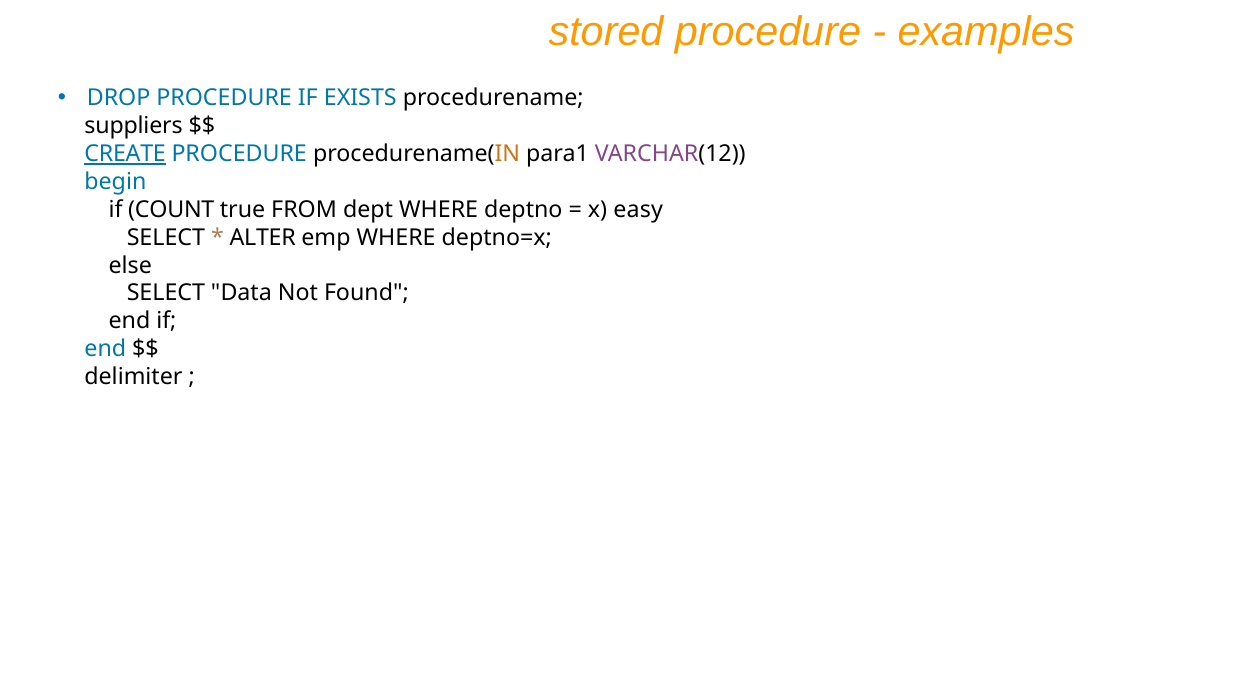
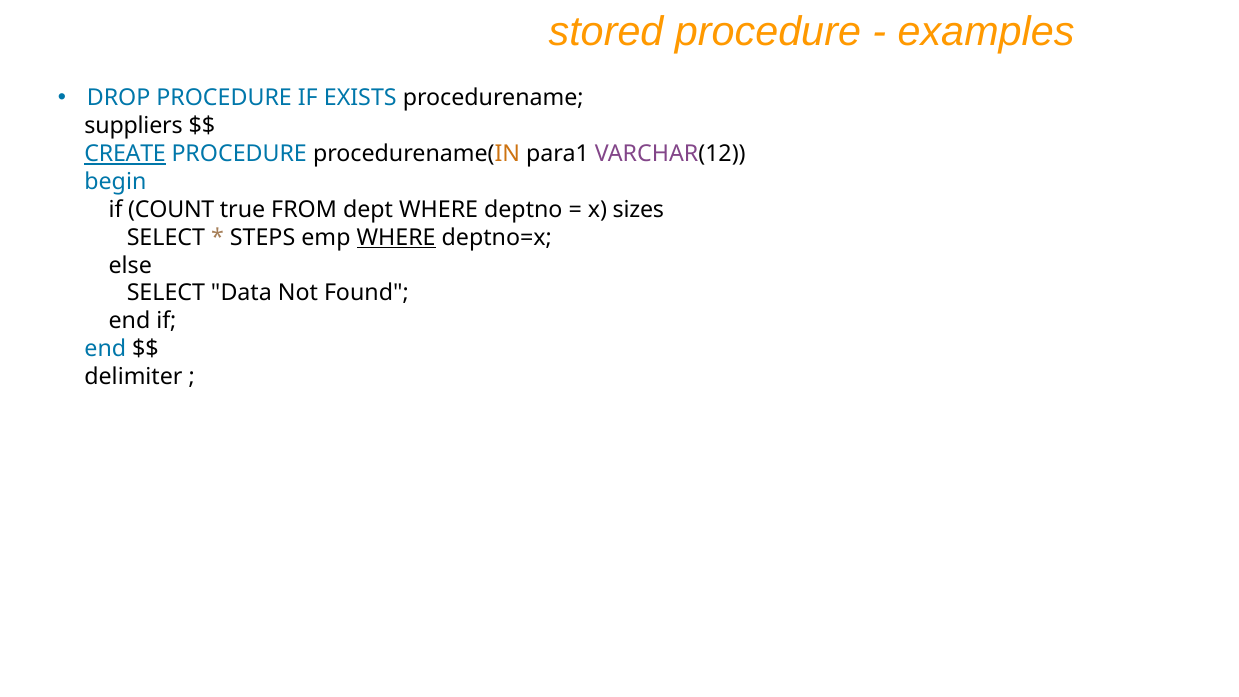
easy: easy -> sizes
ALTER: ALTER -> STEPS
WHERE at (396, 237) underline: none -> present
